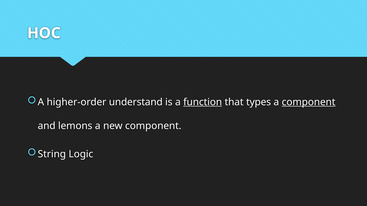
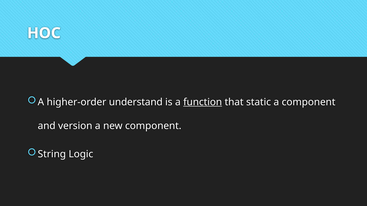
types: types -> static
component at (309, 102) underline: present -> none
lemons: lemons -> version
